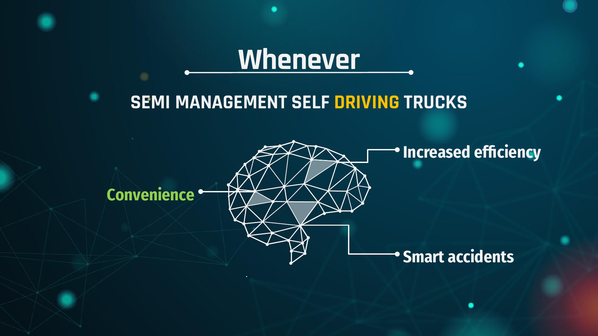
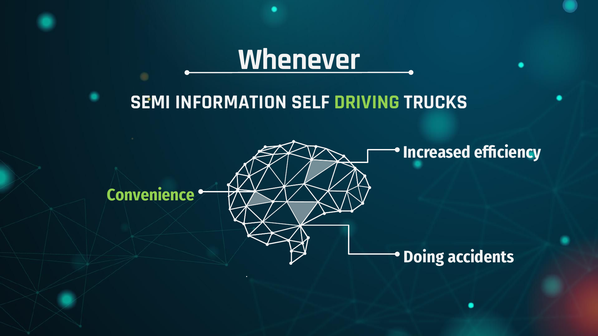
MANAGEMENT: MANAGEMENT -> INFORMATION
DRIVING colour: yellow -> light green
Smart: Smart -> Doing
